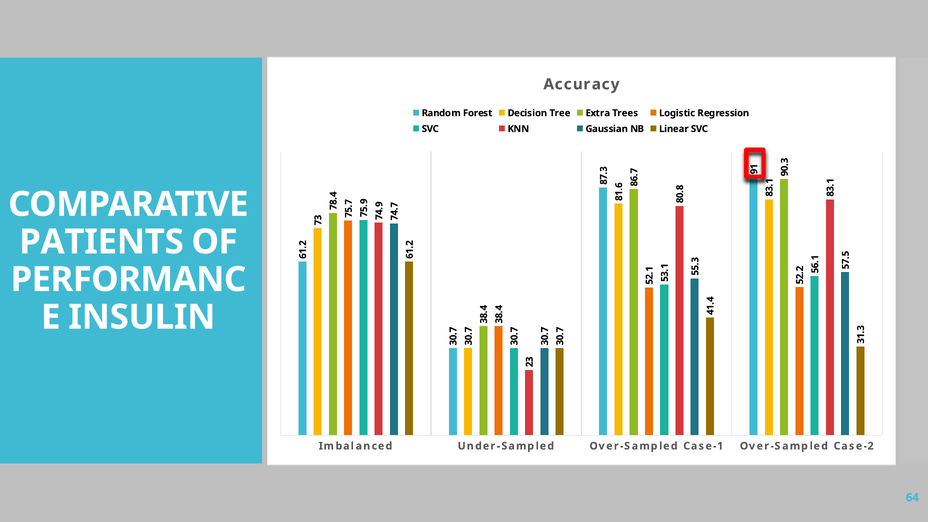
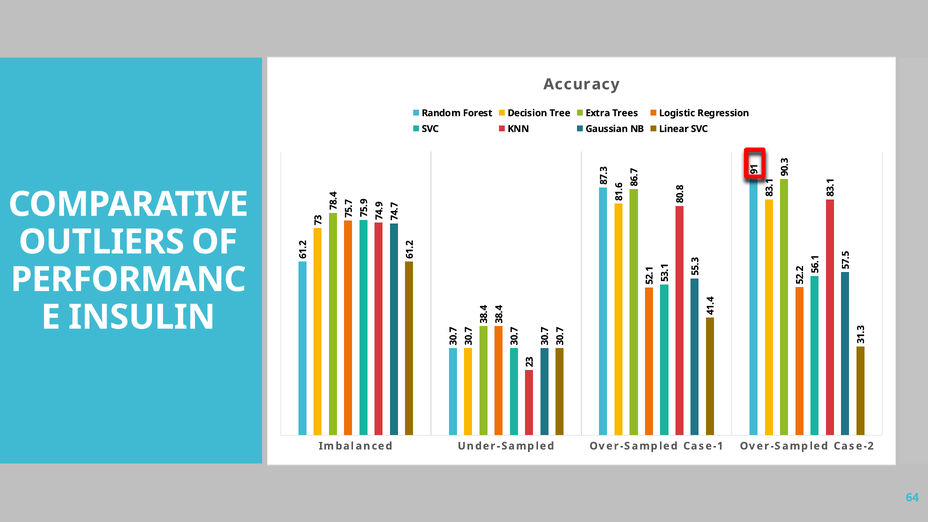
PATIENTS: PATIENTS -> OUTLIERS
